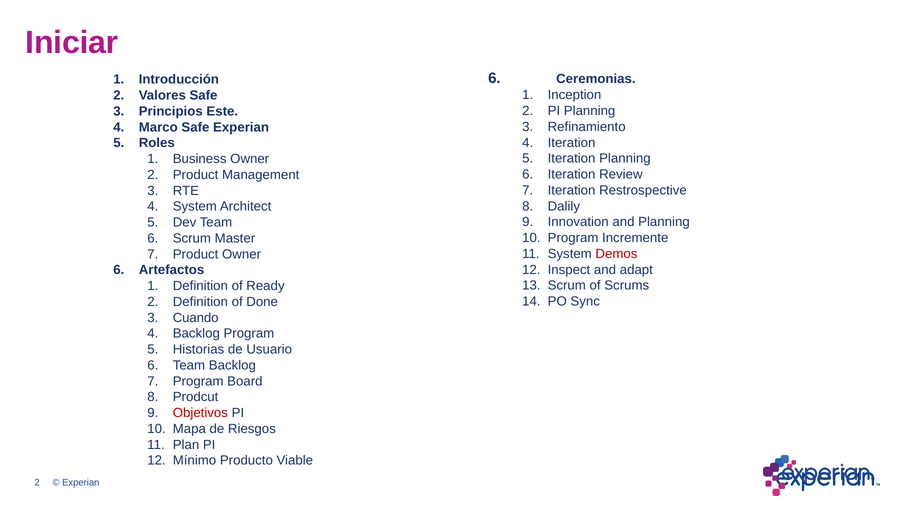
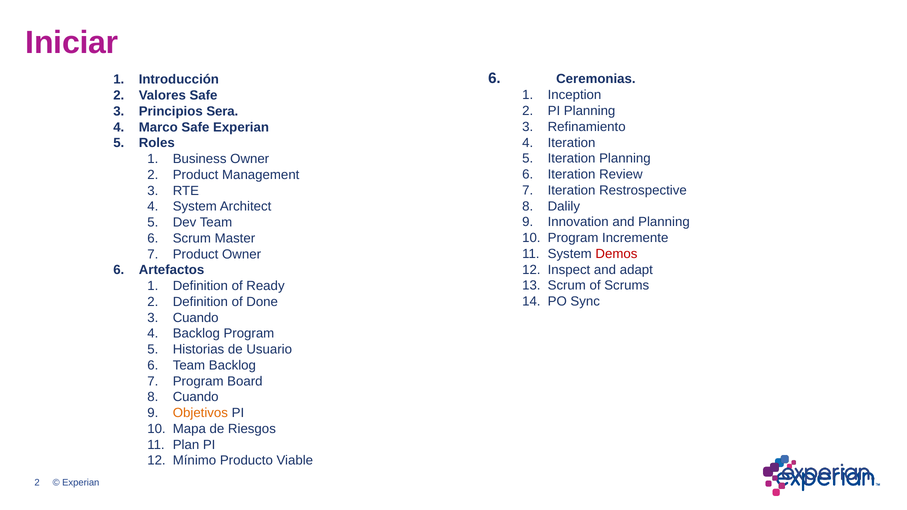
Este: Este -> Sera
Prodcut at (196, 397): Prodcut -> Cuando
Objetivos colour: red -> orange
